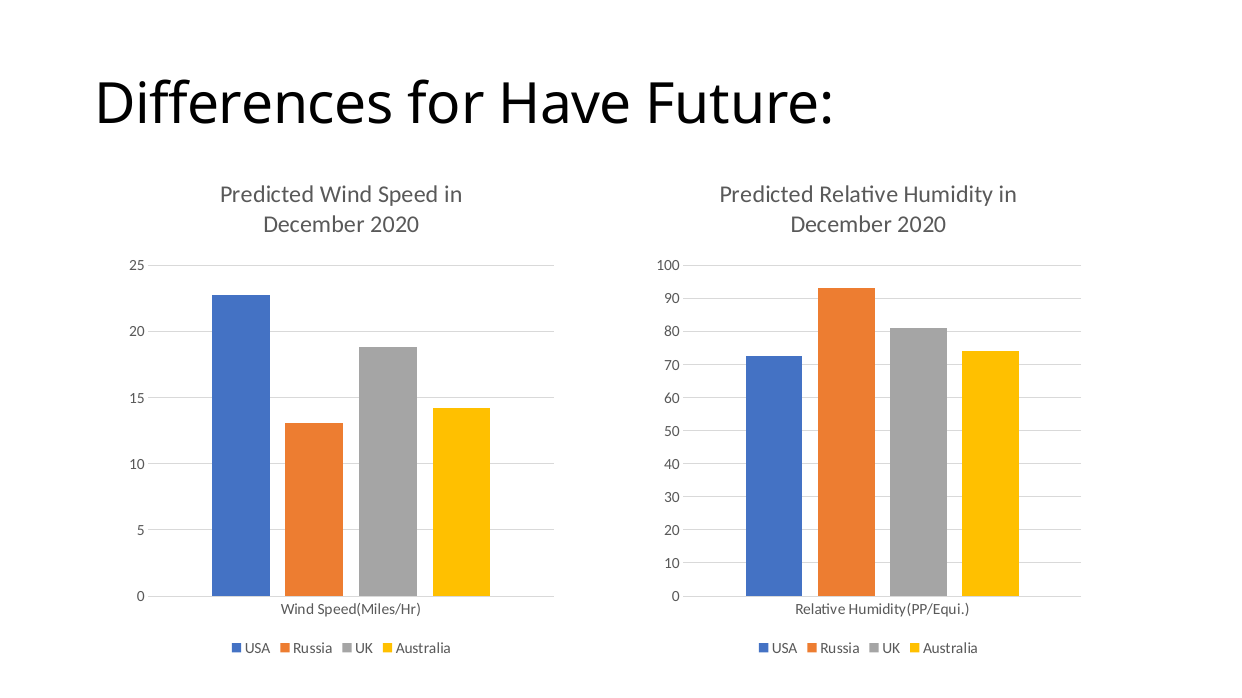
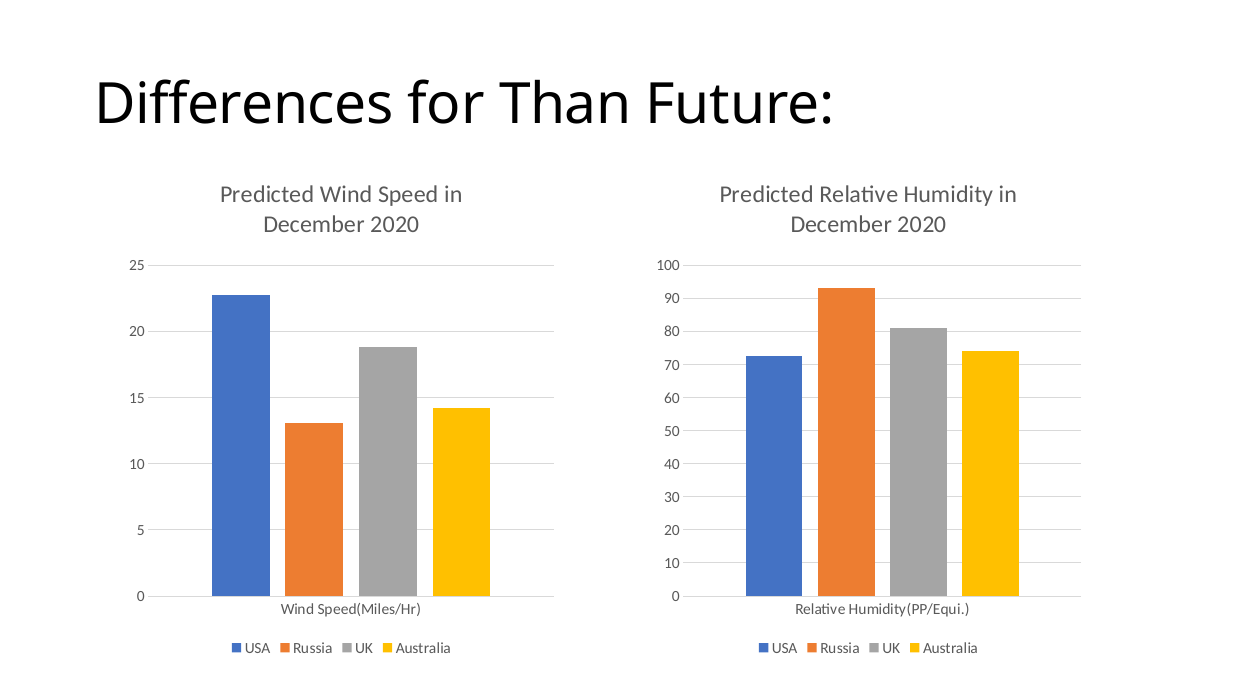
Have: Have -> Than
